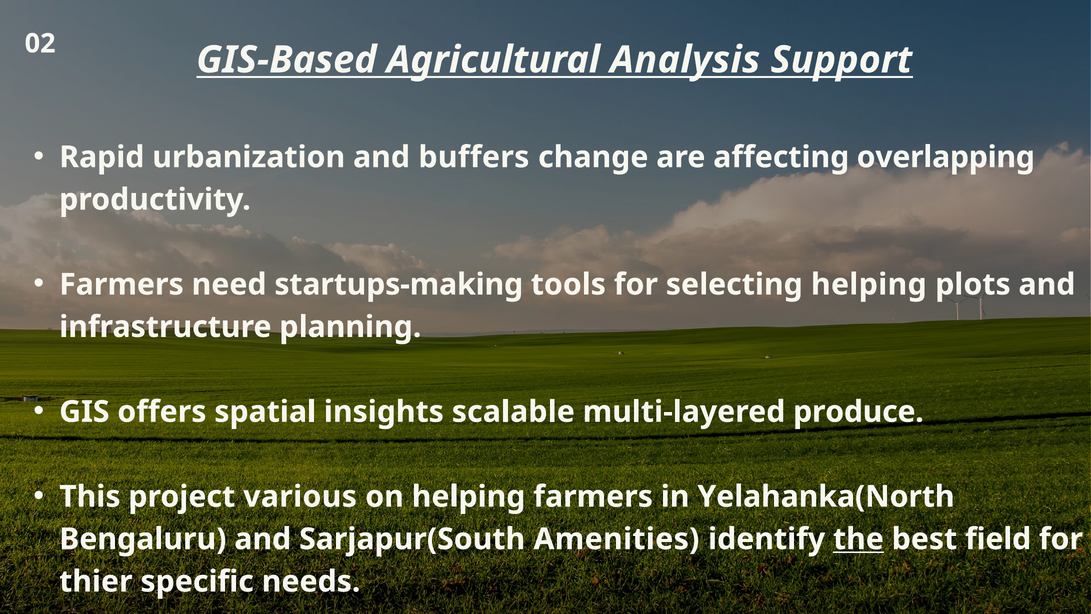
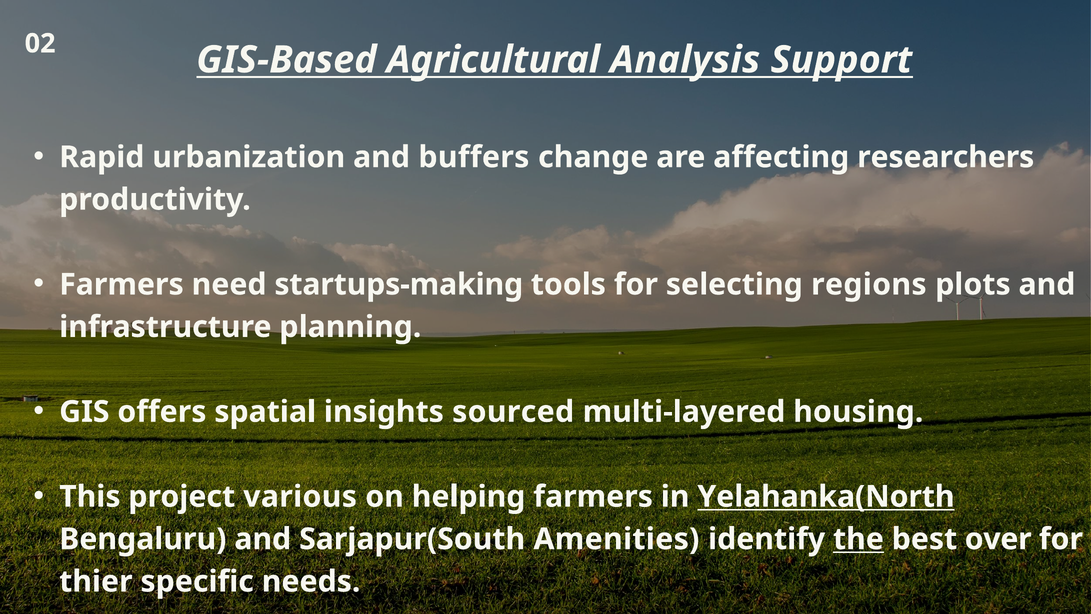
overlapping: overlapping -> researchers
selecting helping: helping -> regions
scalable: scalable -> sourced
produce: produce -> housing
Yelahanka(North underline: none -> present
field: field -> over
